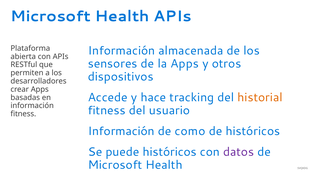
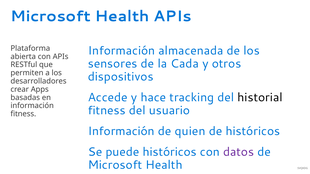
la Apps: Apps -> Cada
historial colour: orange -> black
como: como -> quien
